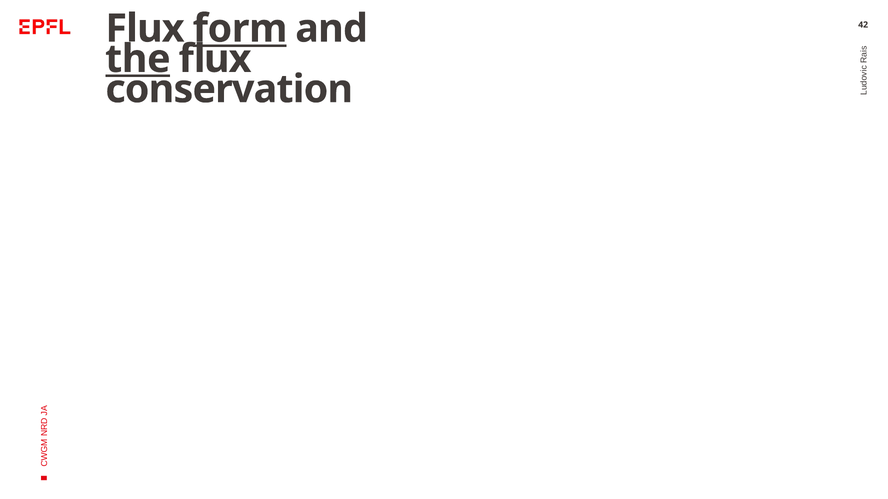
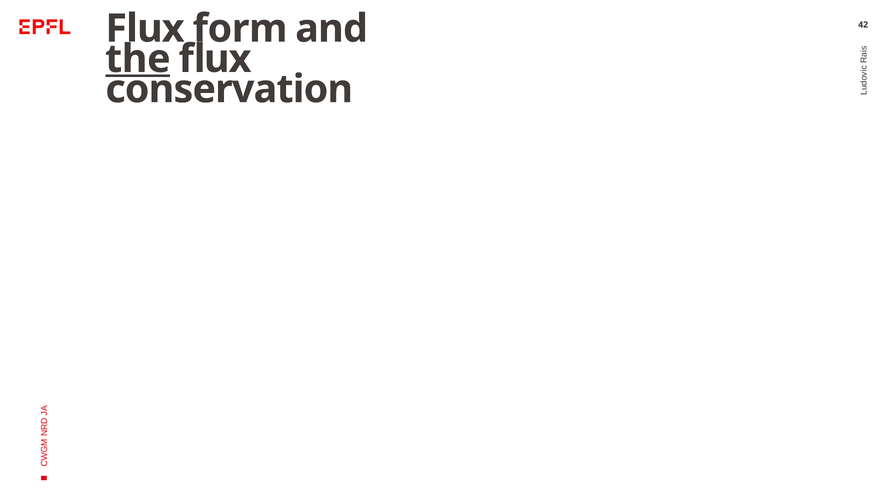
form underline: present -> none
